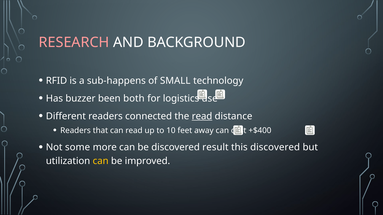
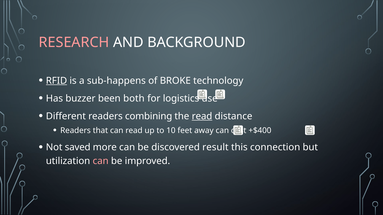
RFID underline: none -> present
SMALL: SMALL -> BROKE
connected: connected -> combining
some: some -> saved
this discovered: discovered -> connection
can at (101, 161) colour: yellow -> pink
